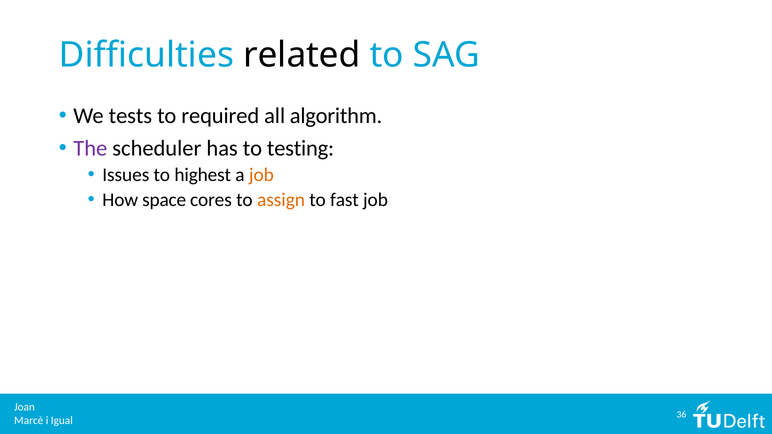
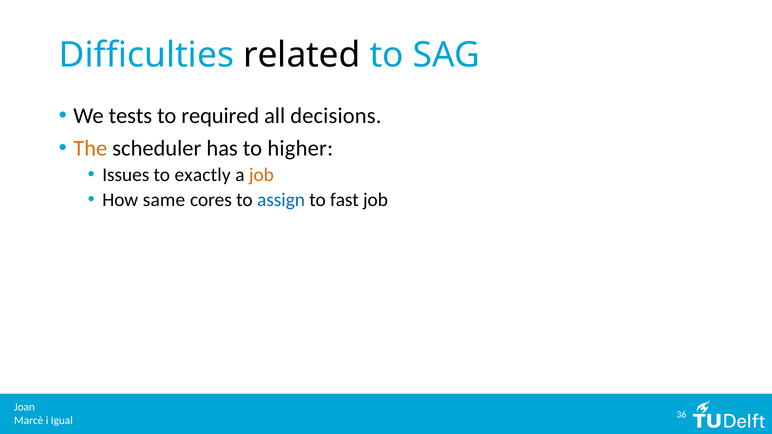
algorithm: algorithm -> decisions
The colour: purple -> orange
testing: testing -> higher
highest: highest -> exactly
space: space -> same
assign colour: orange -> blue
